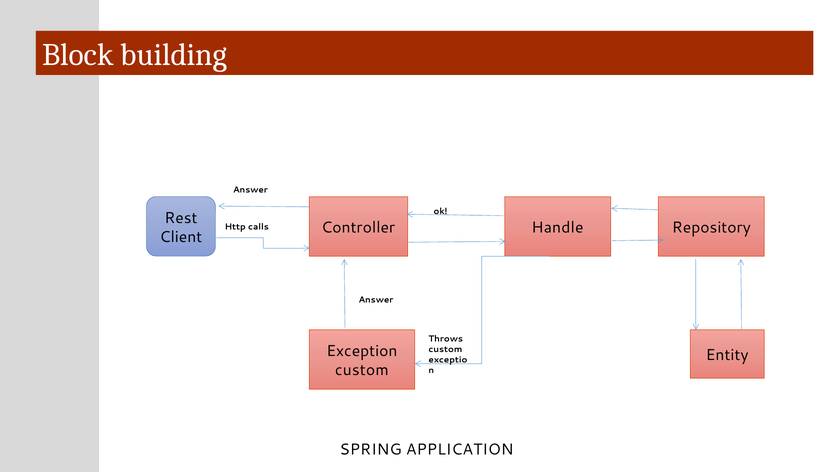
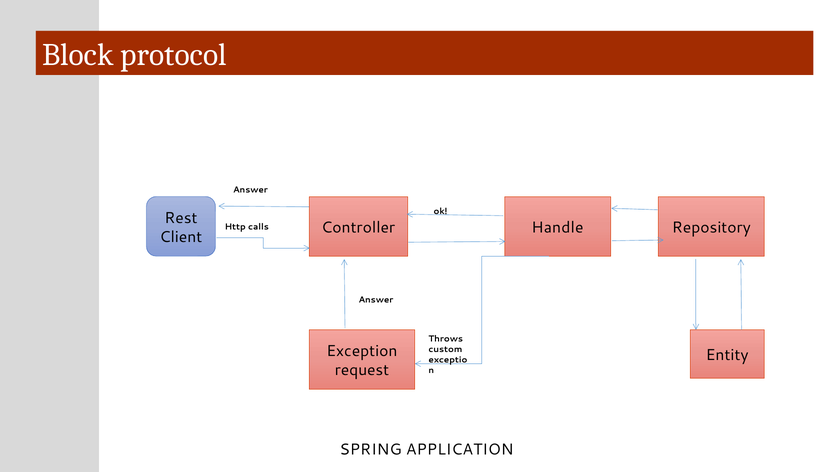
building: building -> protocol
custom at (362, 370): custom -> request
